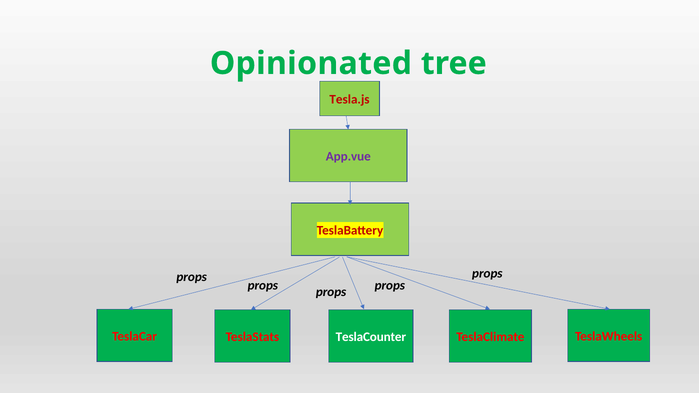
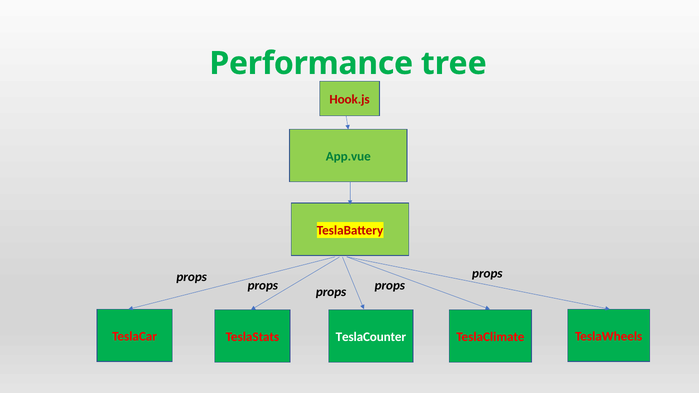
Opinionated: Opinionated -> Performance
Tesla.js: Tesla.js -> Hook.js
App.vue colour: purple -> green
